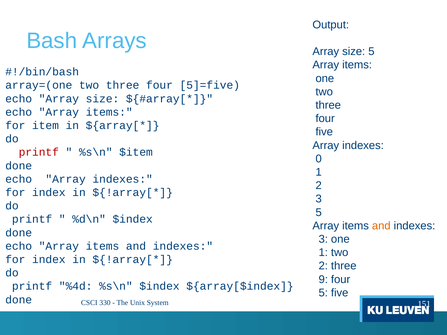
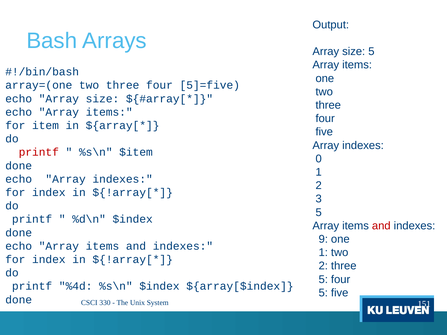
and at (381, 226) colour: orange -> red
3 at (323, 239): 3 -> 9
9 at (323, 280): 9 -> 5
